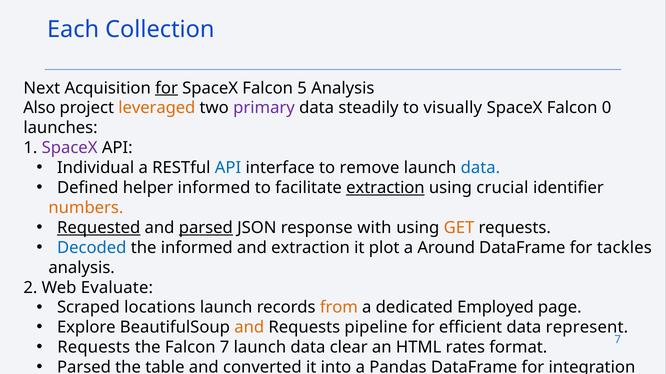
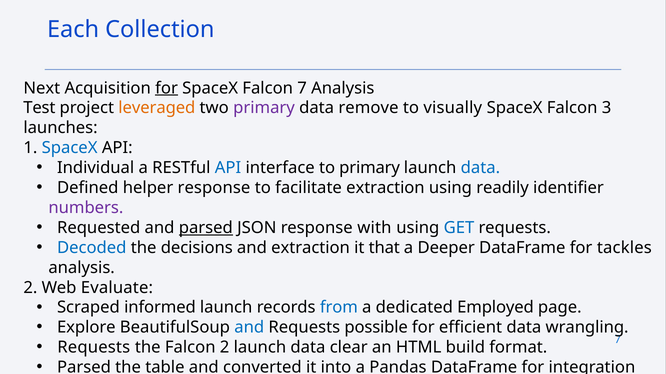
Falcon 5: 5 -> 7
Also: Also -> Test
steadily: steadily -> remove
0: 0 -> 3
SpaceX at (70, 148) colour: purple -> blue
to remove: remove -> primary
helper informed: informed -> response
extraction at (385, 188) underline: present -> none
crucial: crucial -> readily
numbers colour: orange -> purple
Requested underline: present -> none
GET colour: orange -> blue
the informed: informed -> decisions
plot: plot -> that
Around: Around -> Deeper
locations: locations -> informed
from colour: orange -> blue
and at (249, 328) colour: orange -> blue
pipeline: pipeline -> possible
represent: represent -> wrangling
Falcon 7: 7 -> 2
rates: rates -> build
